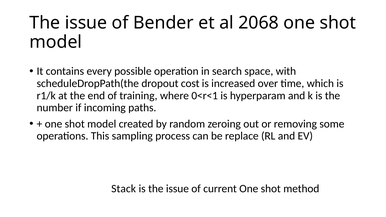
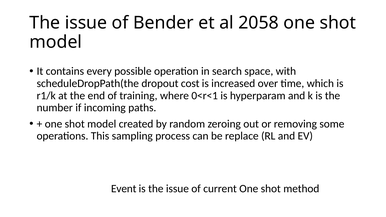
2068: 2068 -> 2058
Stack: Stack -> Event
